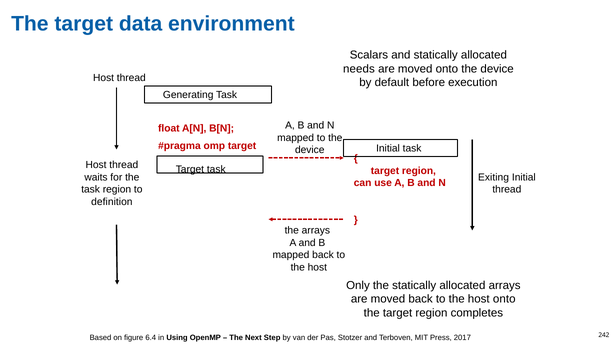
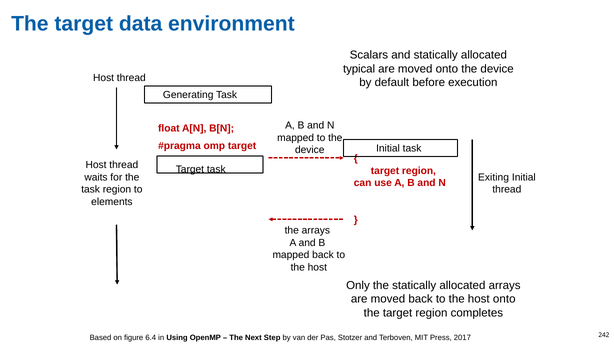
needs: needs -> typical
definition: definition -> elements
